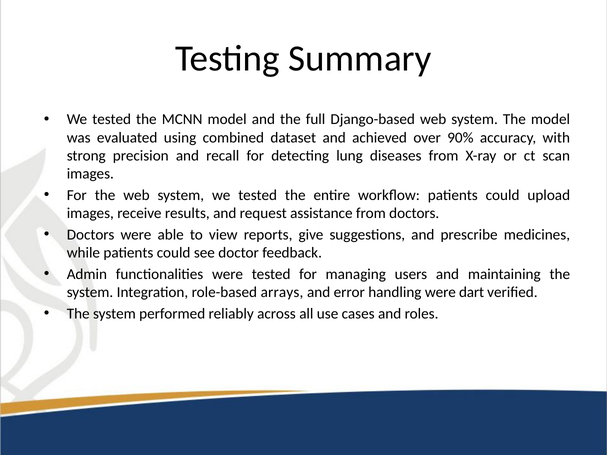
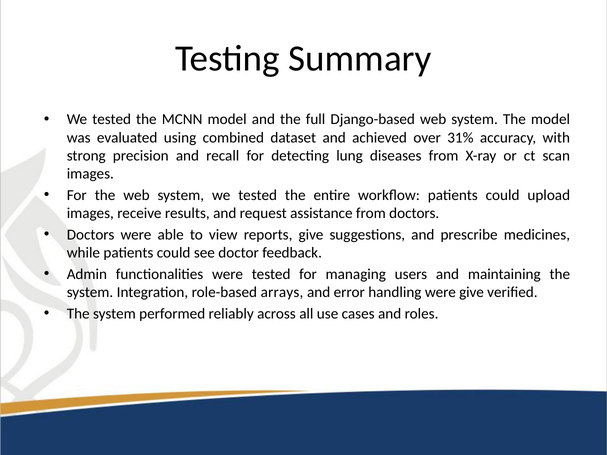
90%: 90% -> 31%
were dart: dart -> give
